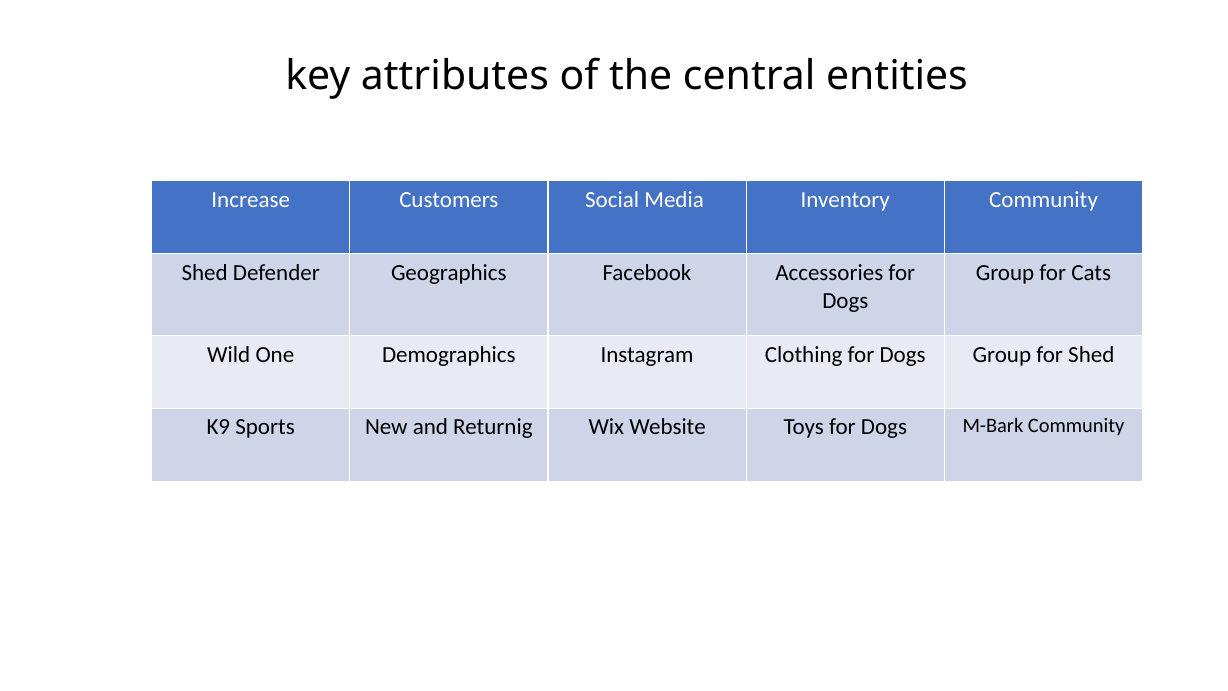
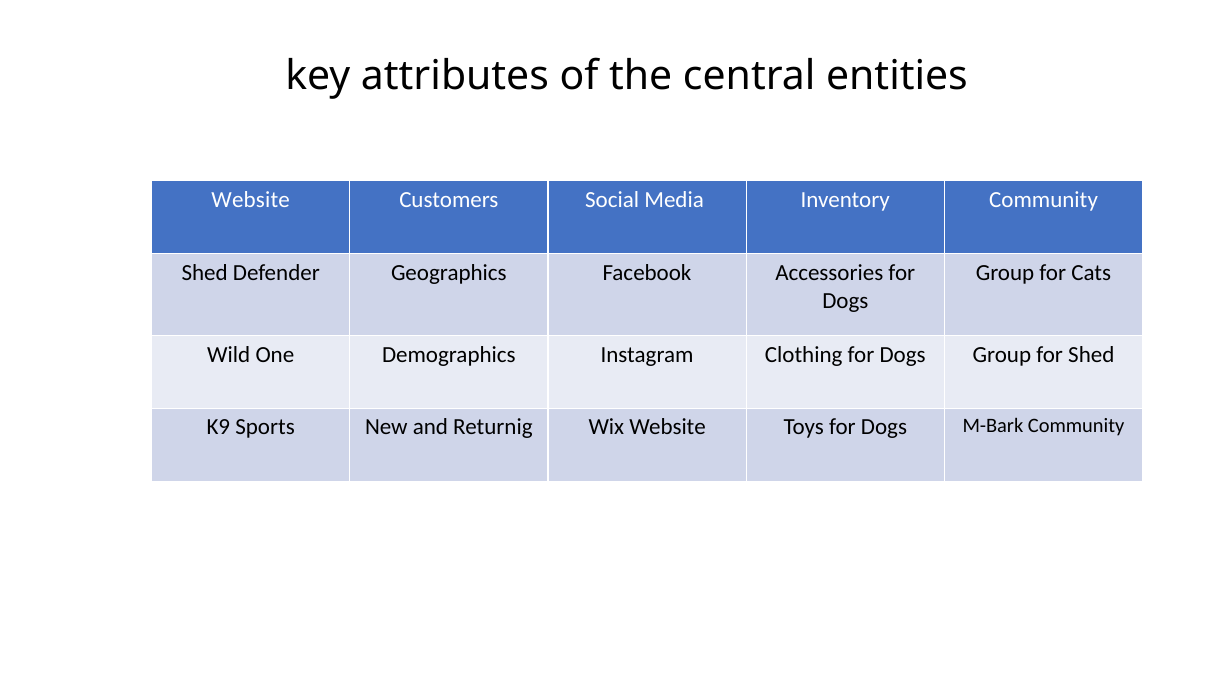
Increase at (251, 200): Increase -> Website
